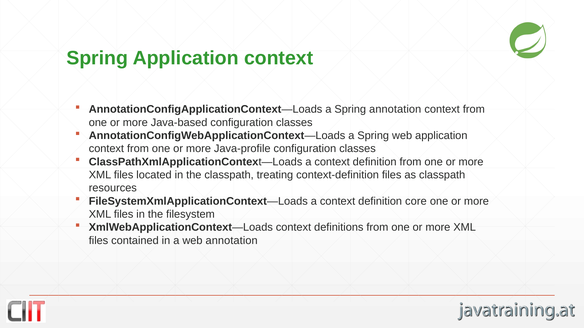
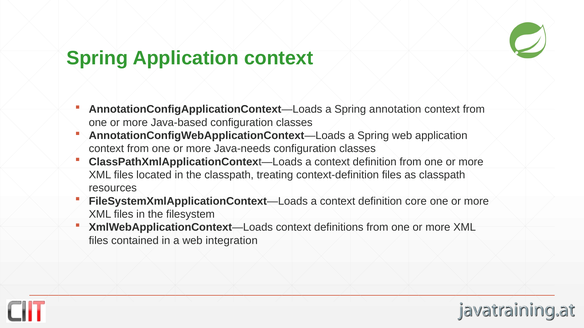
Java-profile: Java-profile -> Java-needs
web annotation: annotation -> integration
